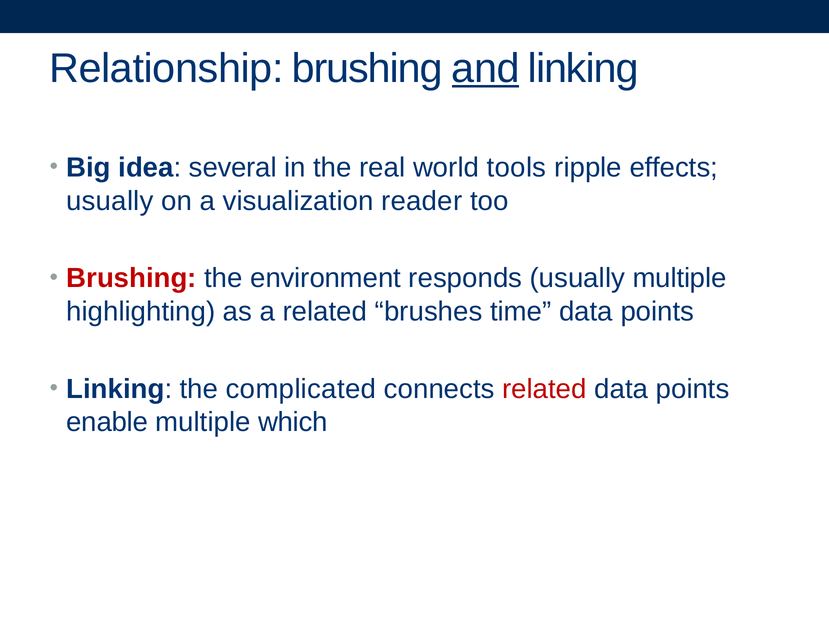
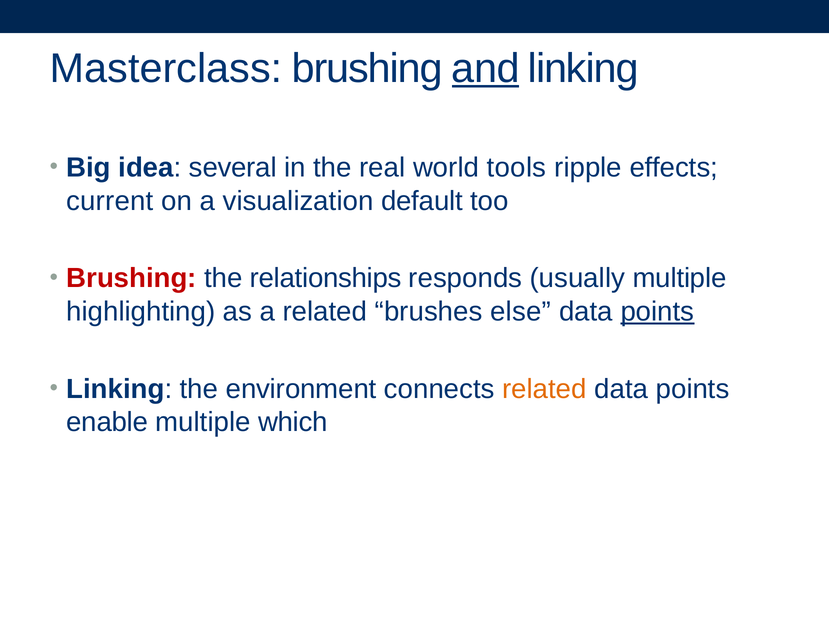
Relationship: Relationship -> Masterclass
usually at (110, 201): usually -> current
reader: reader -> default
environment: environment -> relationships
time: time -> else
points at (657, 311) underline: none -> present
complicated: complicated -> environment
related at (544, 389) colour: red -> orange
